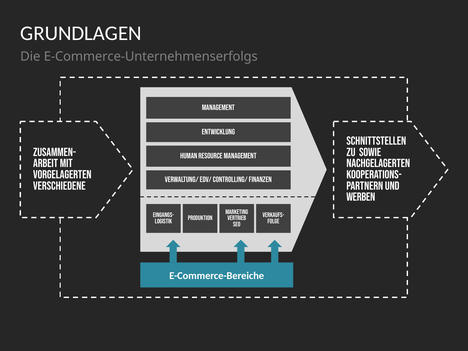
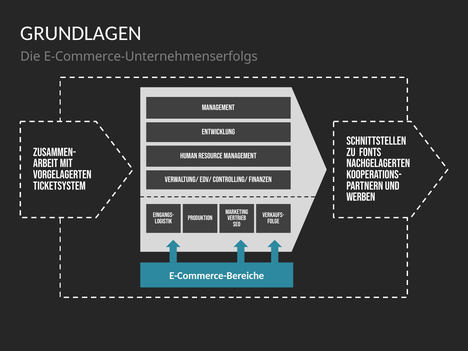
sowie: sowie -> fonts
Verschiedene: Verschiedene -> Ticketsystem
